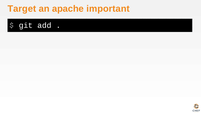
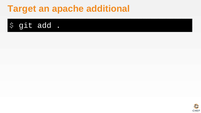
important: important -> additional
